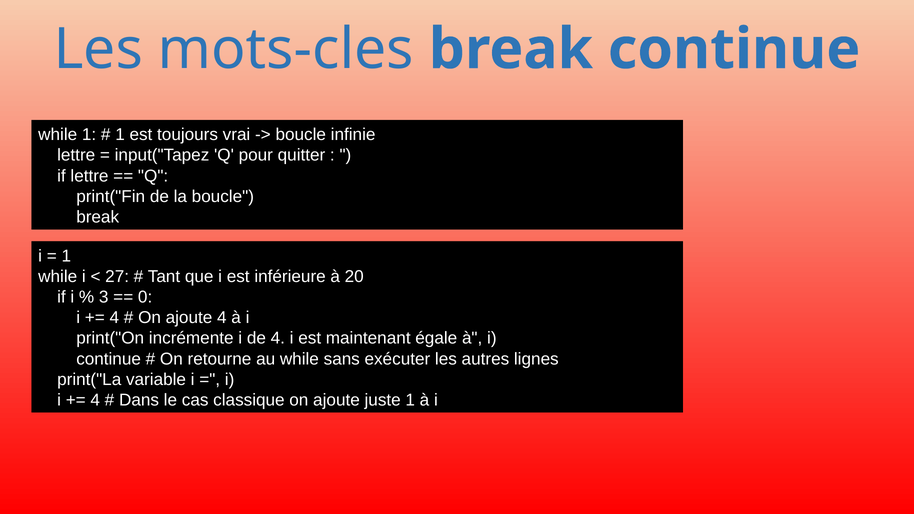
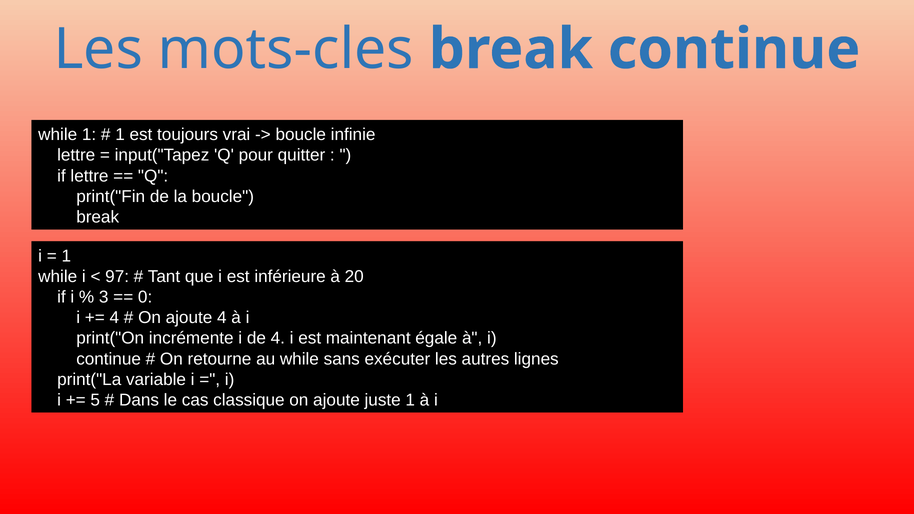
27: 27 -> 97
4 at (95, 400): 4 -> 5
